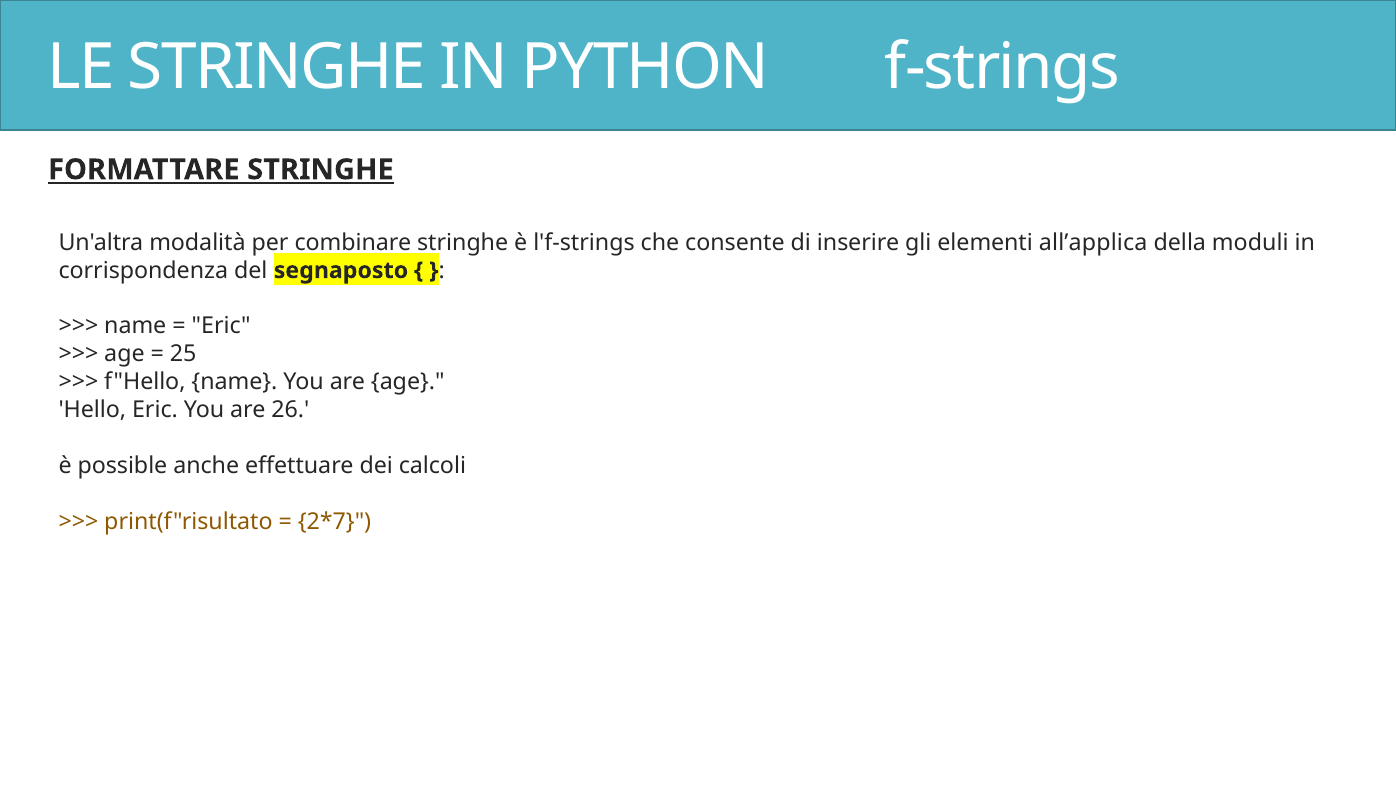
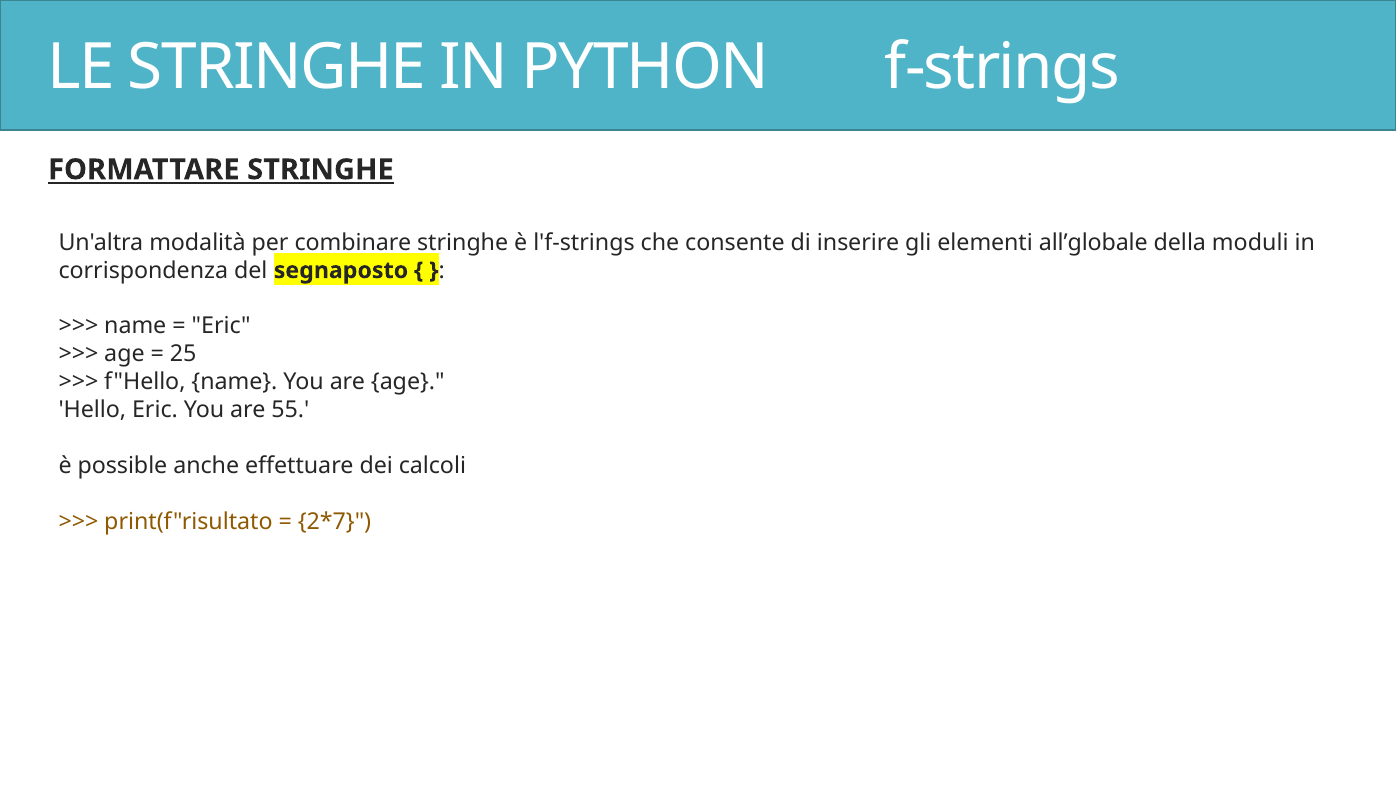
all’applica: all’applica -> all’globale
26: 26 -> 55
